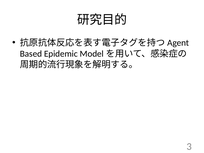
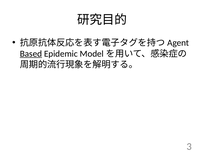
Based underline: none -> present
